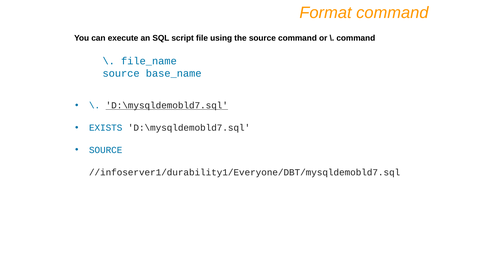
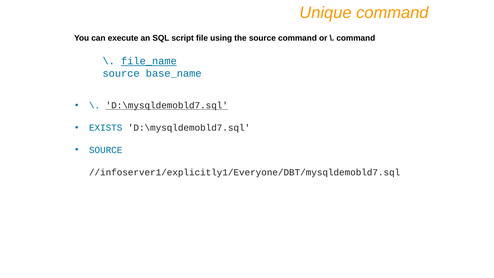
Format: Format -> Unique
file_name underline: none -> present
//infoserver1/durability1/Everyone/DBT/mysqldemobld7.sql: //infoserver1/durability1/Everyone/DBT/mysqldemobld7.sql -> //infoserver1/explicitly1/Everyone/DBT/mysqldemobld7.sql
